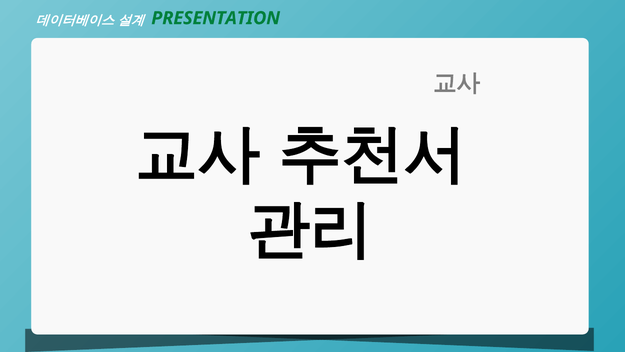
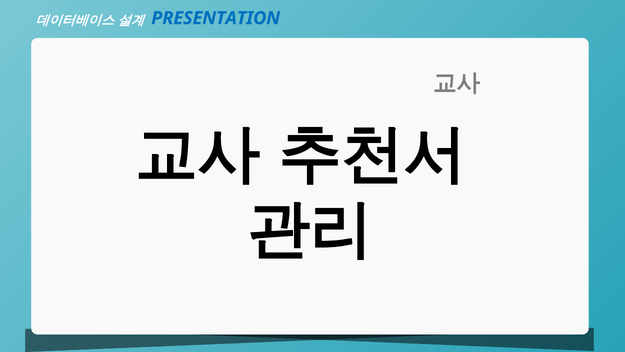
PRESENTATION colour: green -> blue
